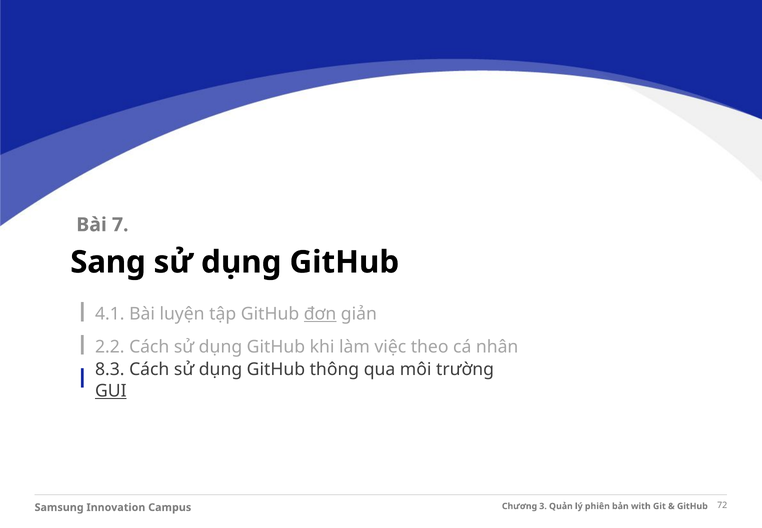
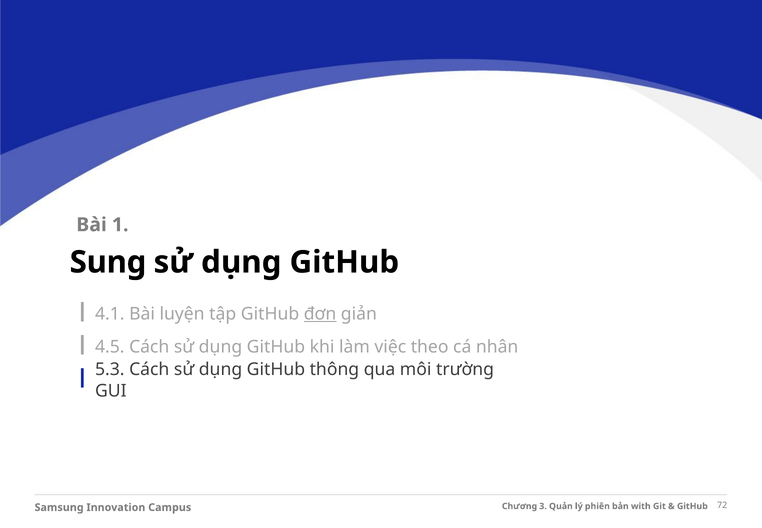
7: 7 -> 1
Sang: Sang -> Sung
2.2: 2.2 -> 4.5
8.3: 8.3 -> 5.3
GUI underline: present -> none
